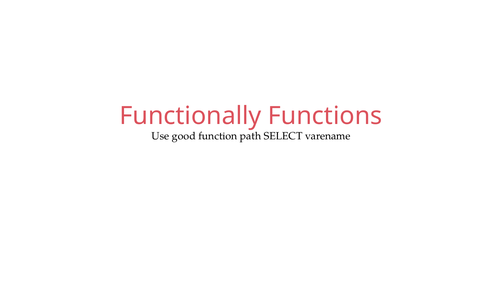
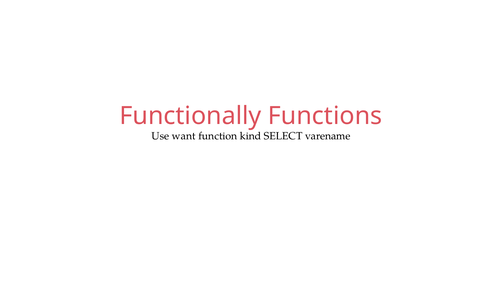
good: good -> want
path: path -> kind
